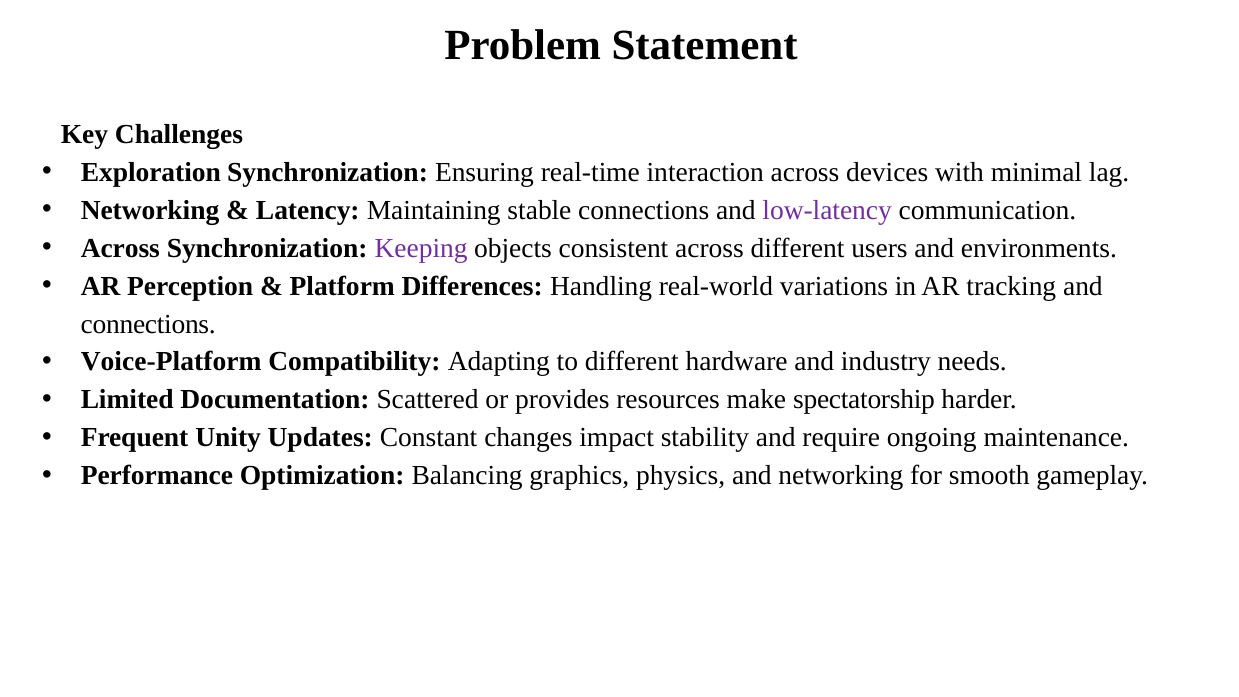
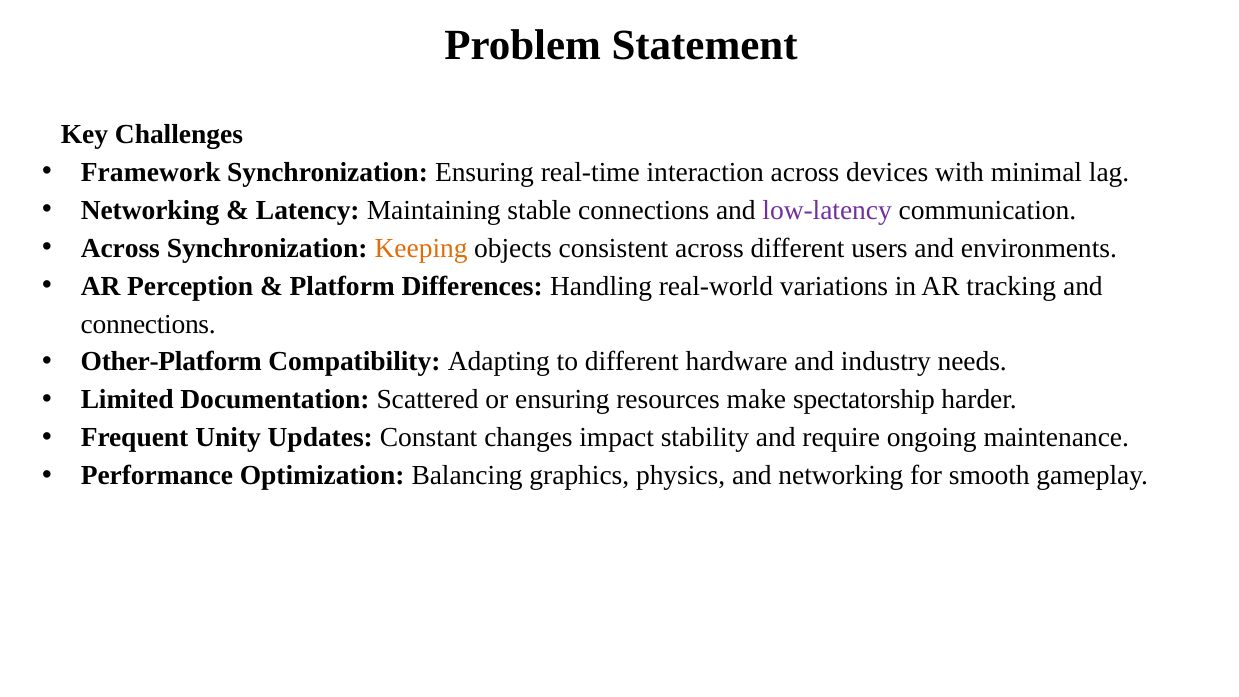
Exploration: Exploration -> Framework
Keeping colour: purple -> orange
Voice-Platform: Voice-Platform -> Other-Platform
or provides: provides -> ensuring
